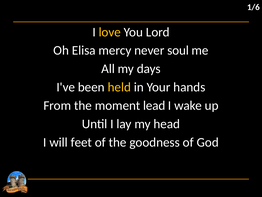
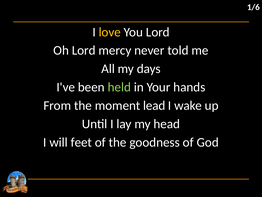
Oh Elisa: Elisa -> Lord
soul: soul -> told
held colour: yellow -> light green
